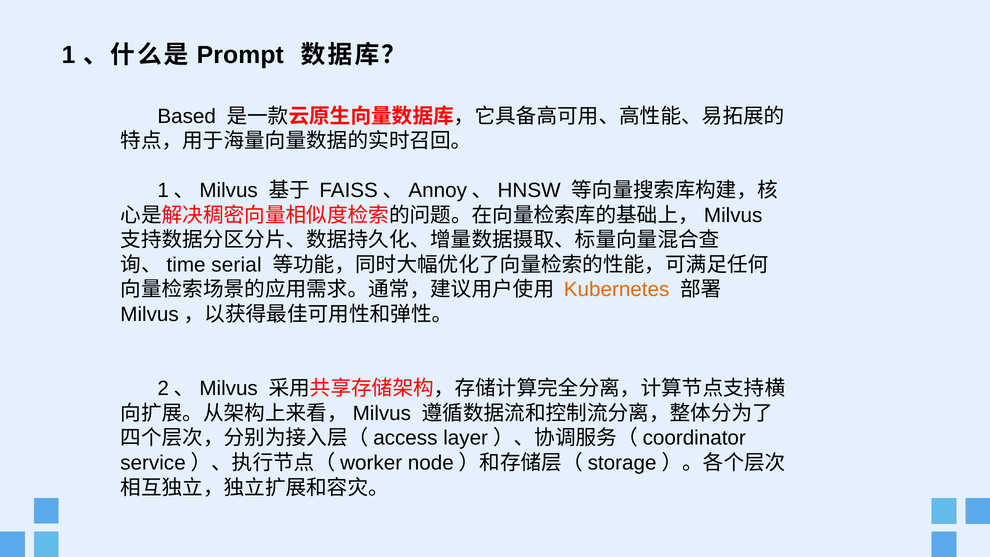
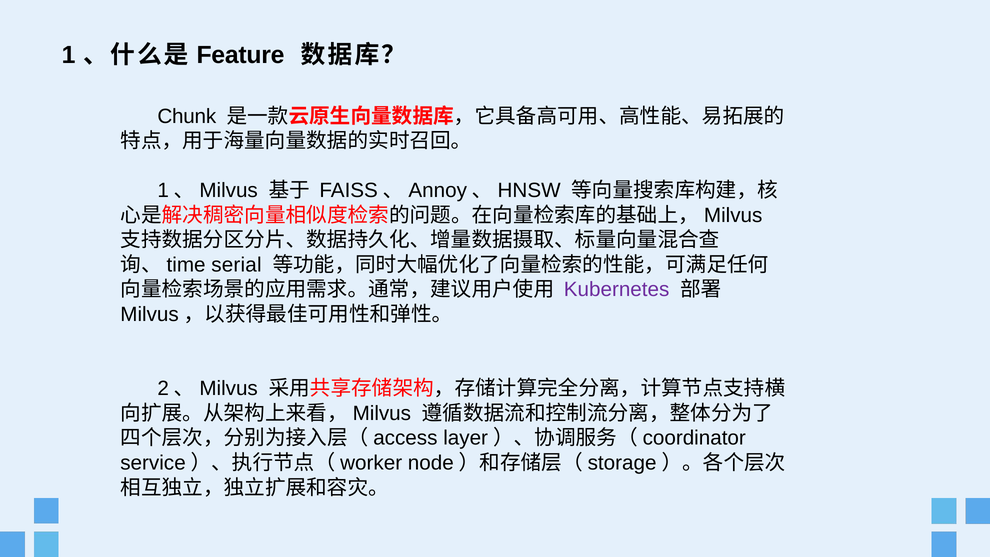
Prompt: Prompt -> Feature
Based: Based -> Chunk
Kubernetes colour: orange -> purple
